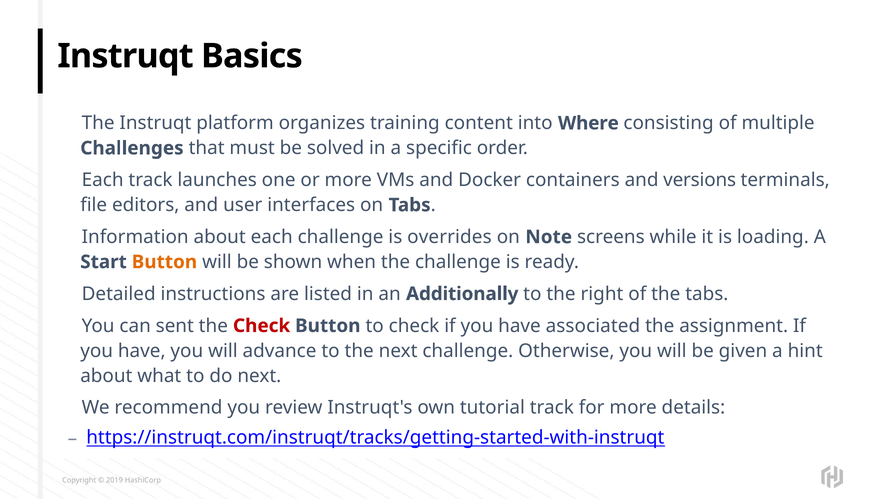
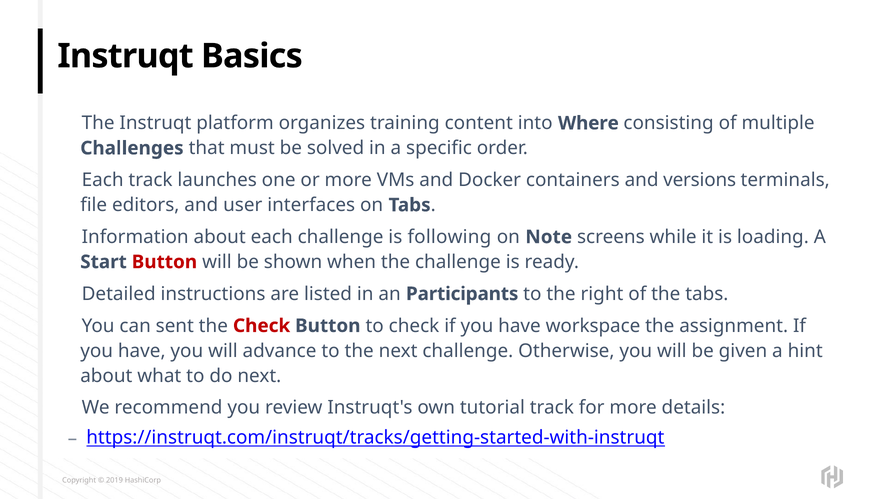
overrides: overrides -> following
Button at (164, 262) colour: orange -> red
Additionally: Additionally -> Participants
associated: associated -> workspace
